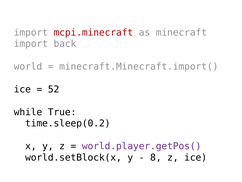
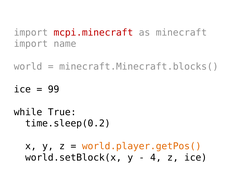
back: back -> name
minecraft.Minecraft.import(: minecraft.Minecraft.import( -> minecraft.Minecraft.blocks(
52: 52 -> 99
world.player.getPos( colour: purple -> orange
8: 8 -> 4
